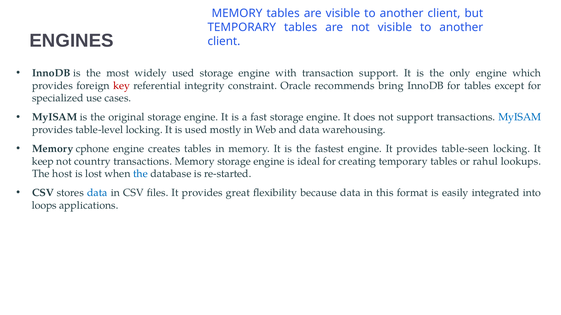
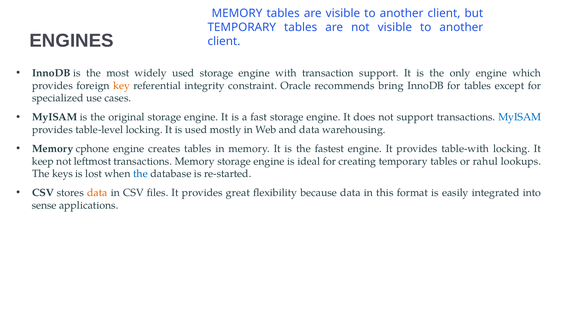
key colour: red -> orange
table-seen: table-seen -> table-with
country: country -> leftmost
host: host -> keys
data at (97, 193) colour: blue -> orange
loops: loops -> sense
